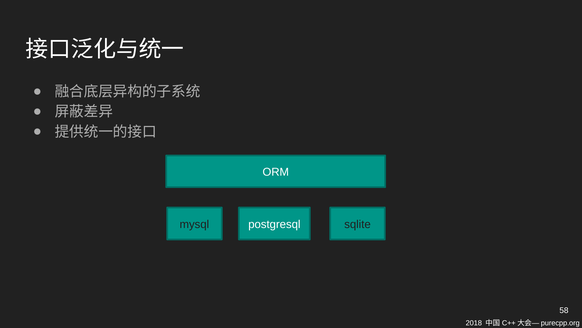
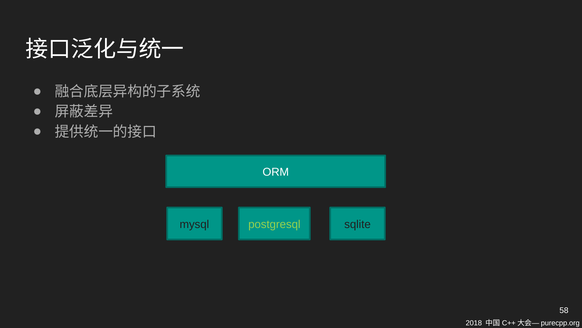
postgresql colour: white -> light green
